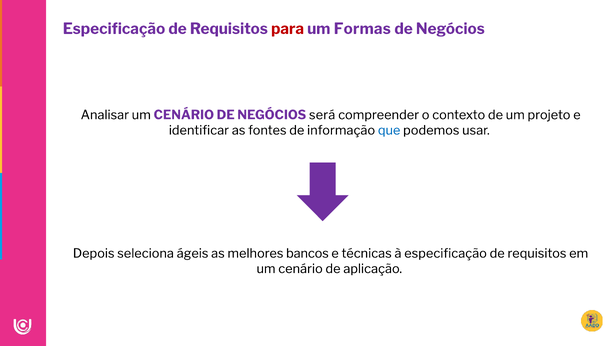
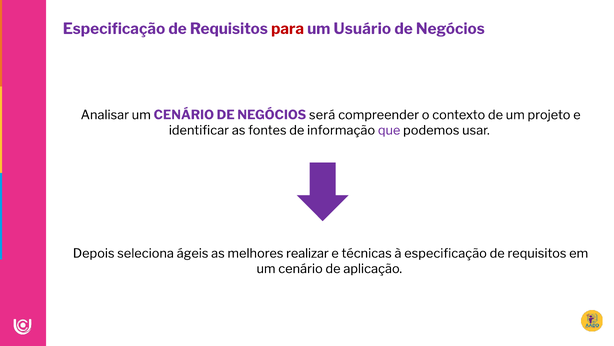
Formas: Formas -> Usuário
que colour: blue -> purple
bancos: bancos -> realizar
